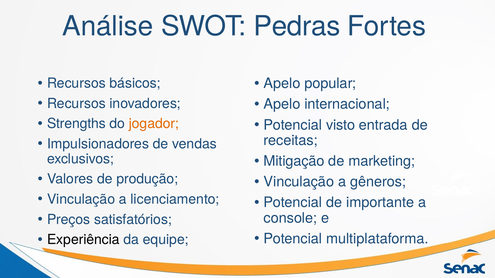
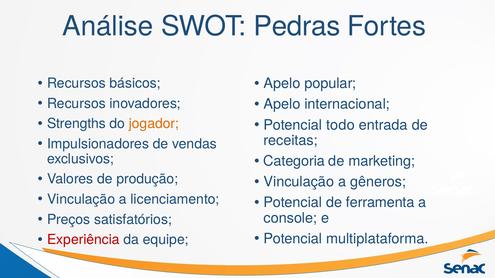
visto: visto -> todo
Mitigação: Mitigação -> Categoria
importante: importante -> ferramenta
Experiência colour: black -> red
